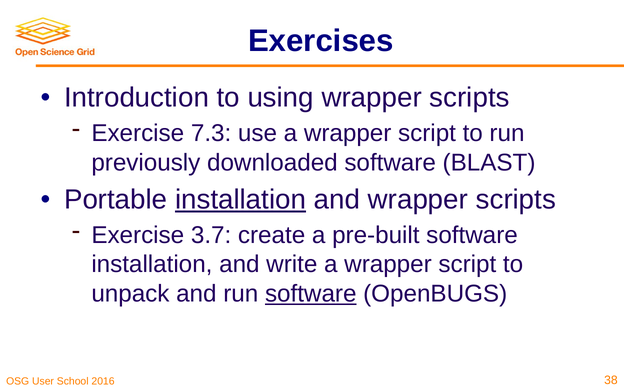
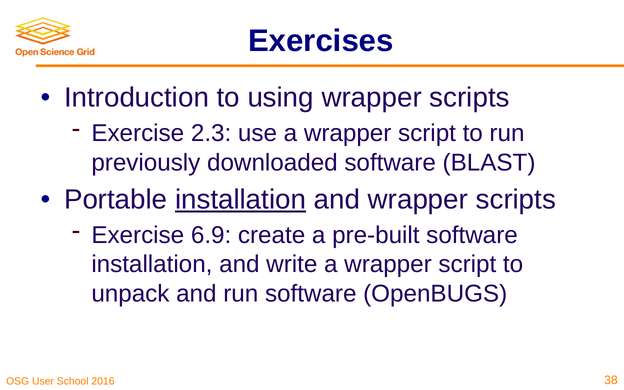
7.3: 7.3 -> 2.3
3.7: 3.7 -> 6.9
software at (311, 294) underline: present -> none
